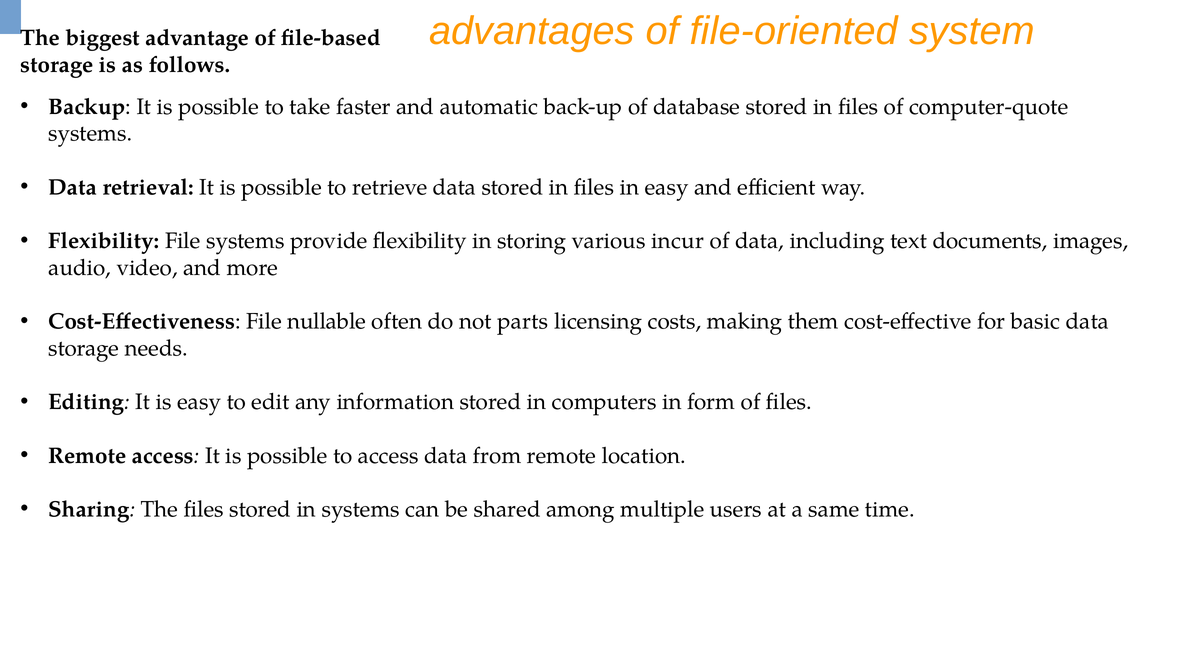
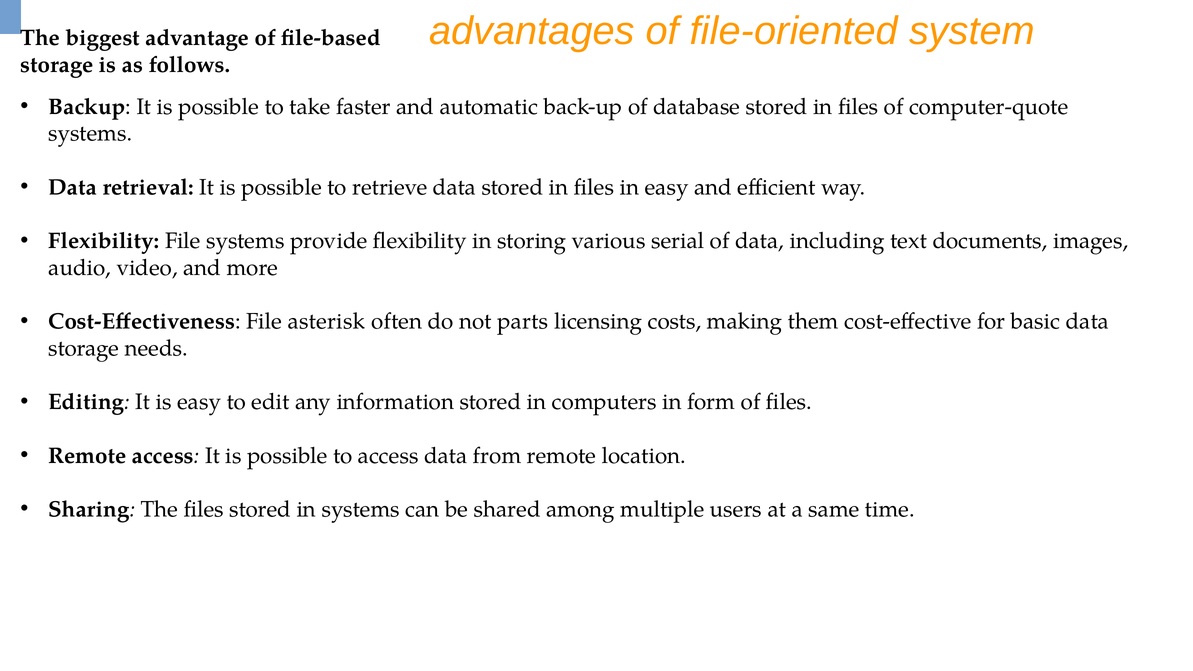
incur: incur -> serial
nullable: nullable -> asterisk
